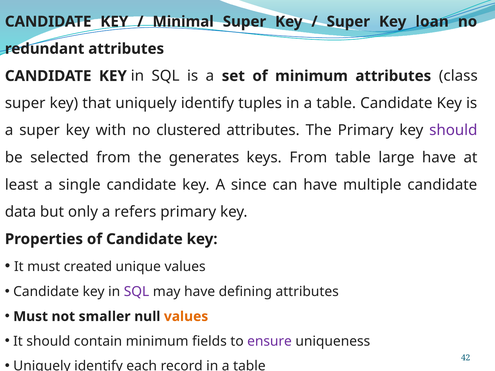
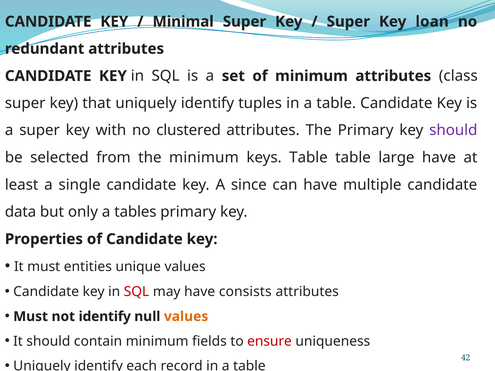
the generates: generates -> minimum
keys From: From -> Table
refers: refers -> tables
created: created -> entities
SQL at (137, 292) colour: purple -> red
defining: defining -> consists
not smaller: smaller -> identify
ensure colour: purple -> red
